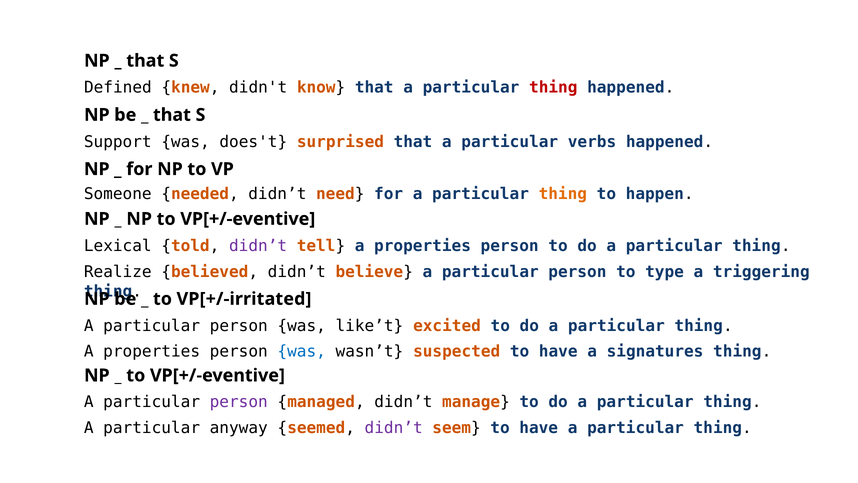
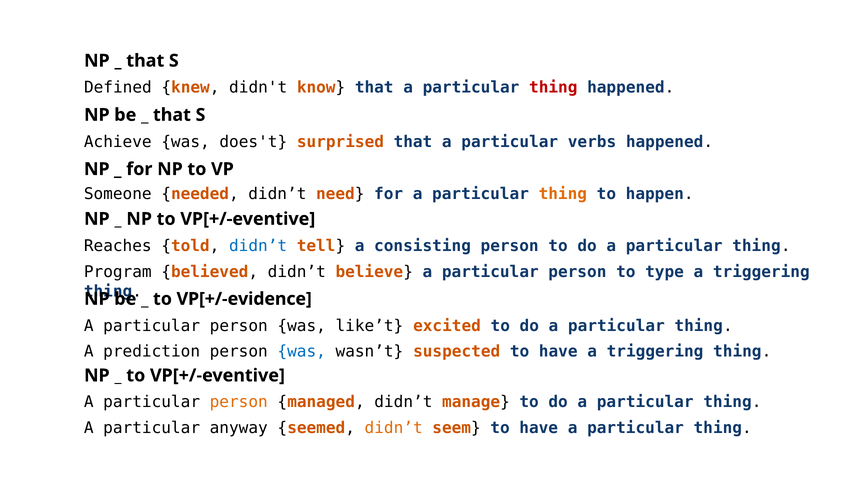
Support: Support -> Achieve
Lexical: Lexical -> Reaches
didn’t at (258, 246) colour: purple -> blue
tell a properties: properties -> consisting
Realize: Realize -> Program
VP[+/-irritated: VP[+/-irritated -> VP[+/-evidence
properties at (152, 351): properties -> prediction
have a signatures: signatures -> triggering
person at (239, 402) colour: purple -> orange
didn’t at (394, 428) colour: purple -> orange
